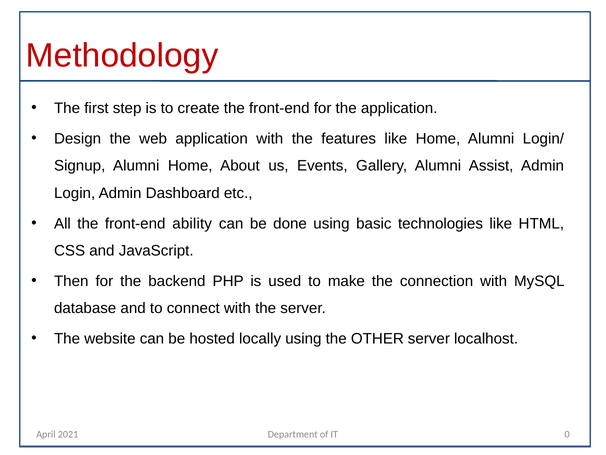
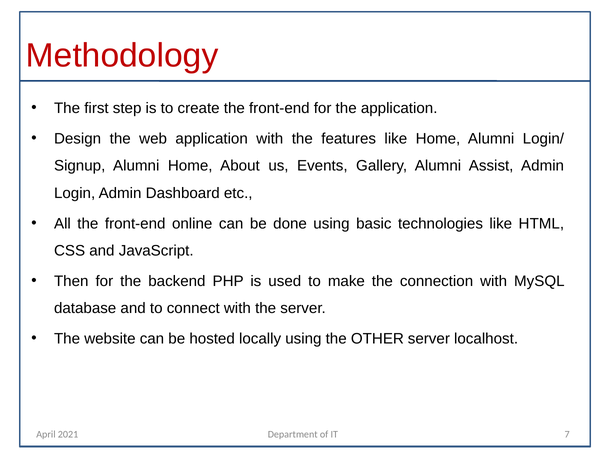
ability: ability -> online
0: 0 -> 7
